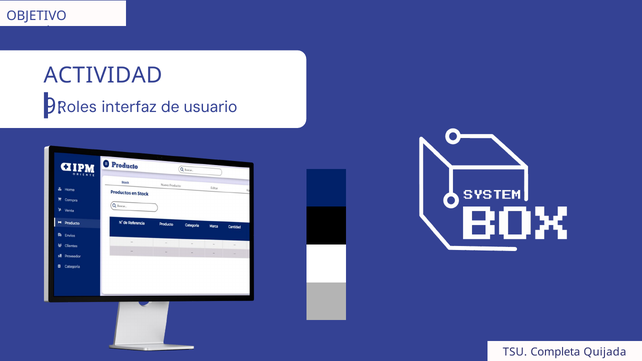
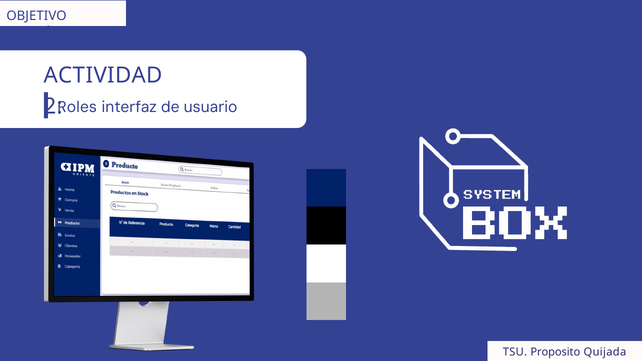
9: 9 -> 2
Completa: Completa -> Proposito
